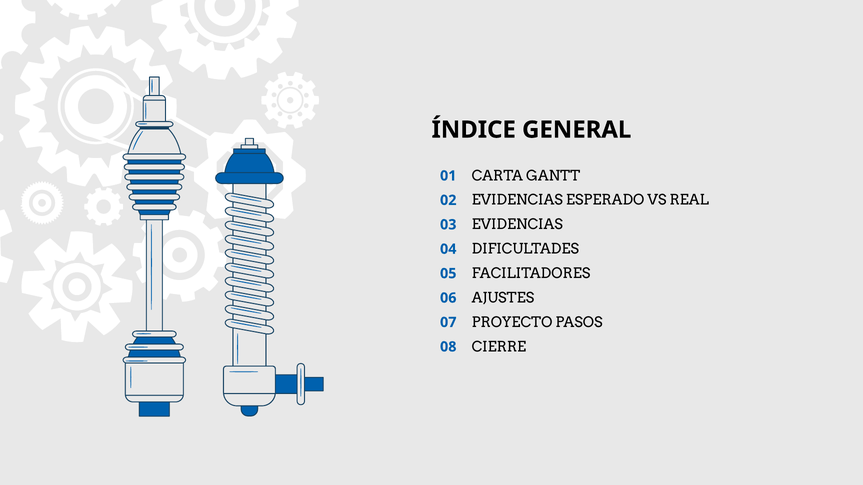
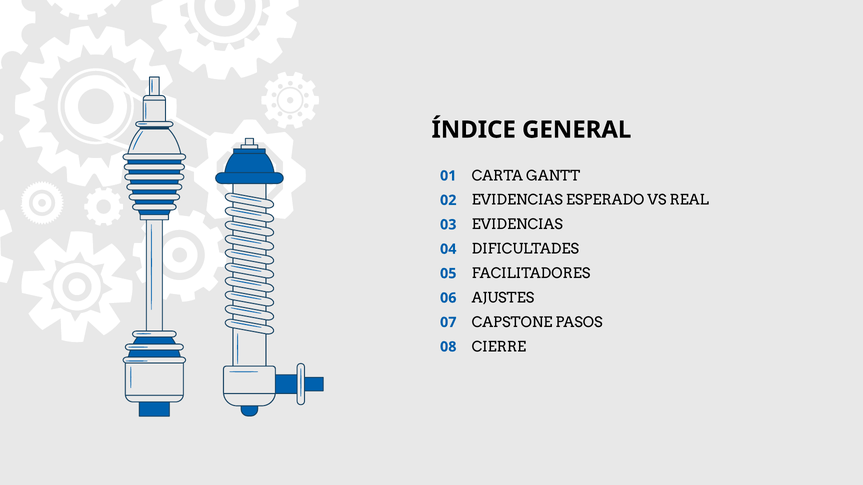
PROYECTO: PROYECTO -> CAPSTONE
